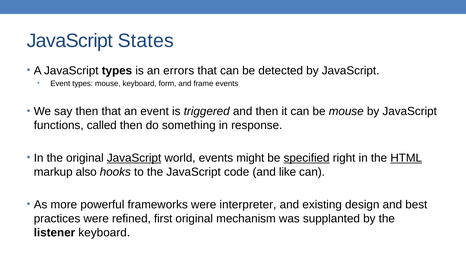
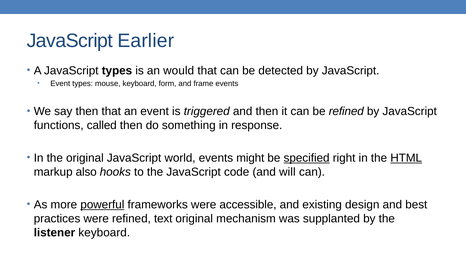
States: States -> Earlier
errors: errors -> would
be mouse: mouse -> refined
JavaScript at (134, 158) underline: present -> none
like: like -> will
powerful underline: none -> present
interpreter: interpreter -> accessible
first: first -> text
